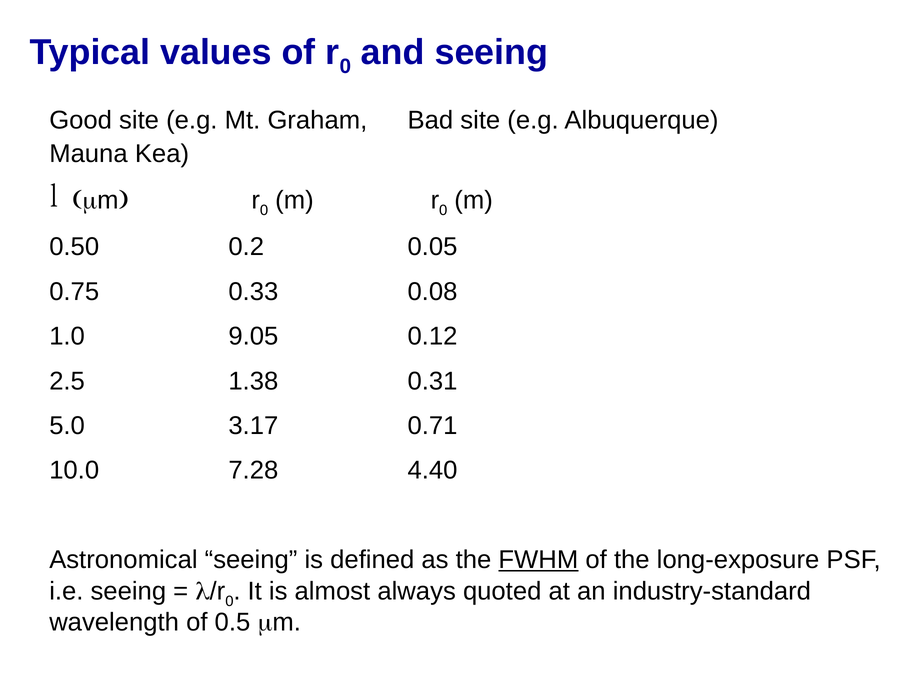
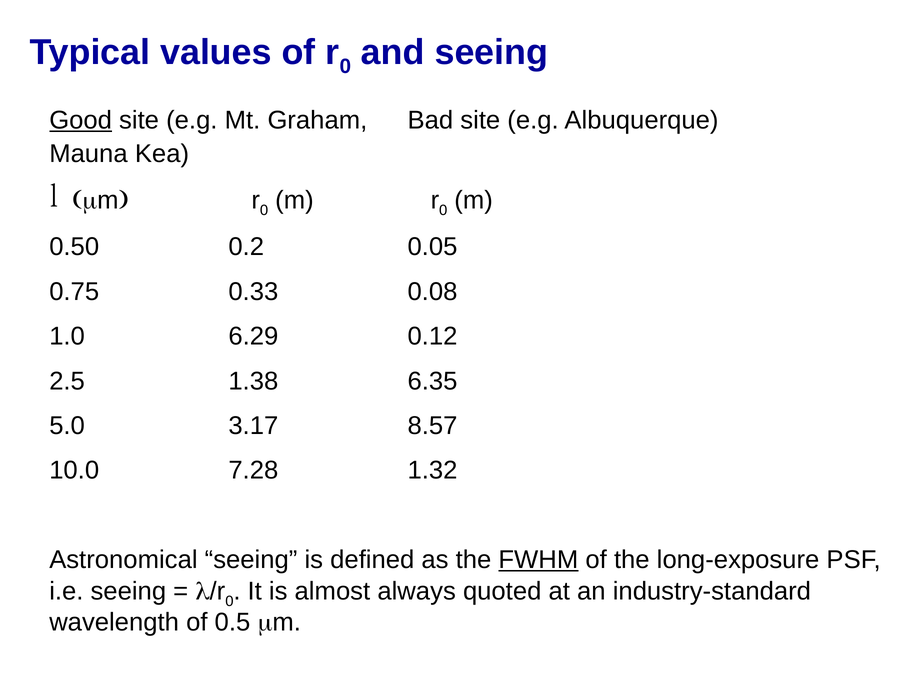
Good underline: none -> present
9.05: 9.05 -> 6.29
0.31: 0.31 -> 6.35
0.71: 0.71 -> 8.57
4.40: 4.40 -> 1.32
